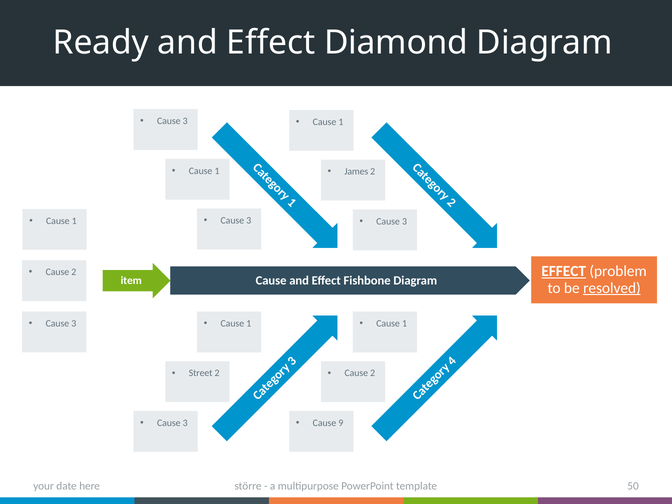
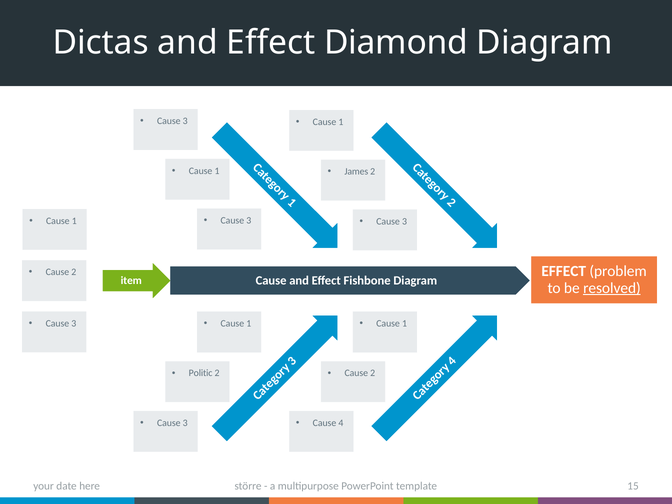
Ready: Ready -> Dictas
EFFECT at (564, 271) underline: present -> none
Street: Street -> Politic
9 at (341, 423): 9 -> 4
50: 50 -> 15
